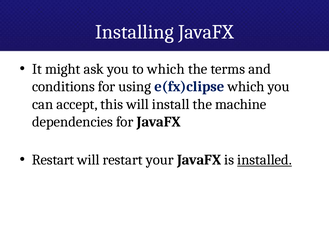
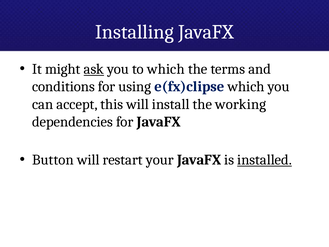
ask underline: none -> present
machine: machine -> working
Restart at (53, 160): Restart -> Button
